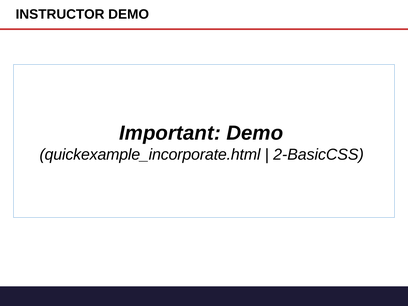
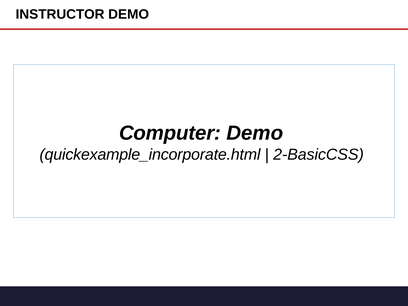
Important: Important -> Computer
